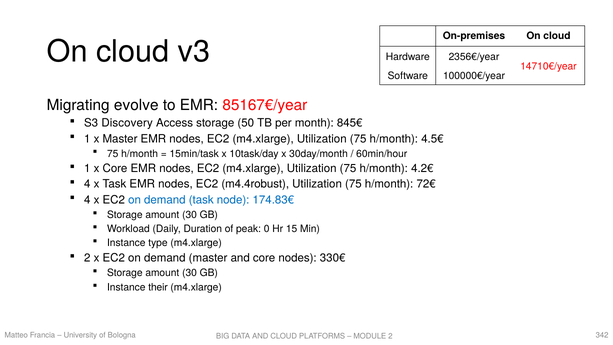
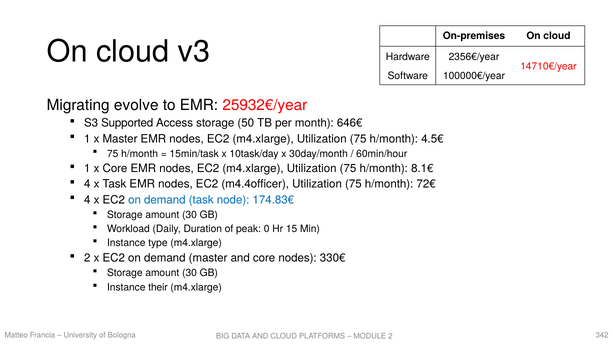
85167€/year: 85167€/year -> 25932€/year
Discovery: Discovery -> Supported
845€: 845€ -> 646€
4.2€: 4.2€ -> 8.1€
m4.4robust: m4.4robust -> m4.4officer
